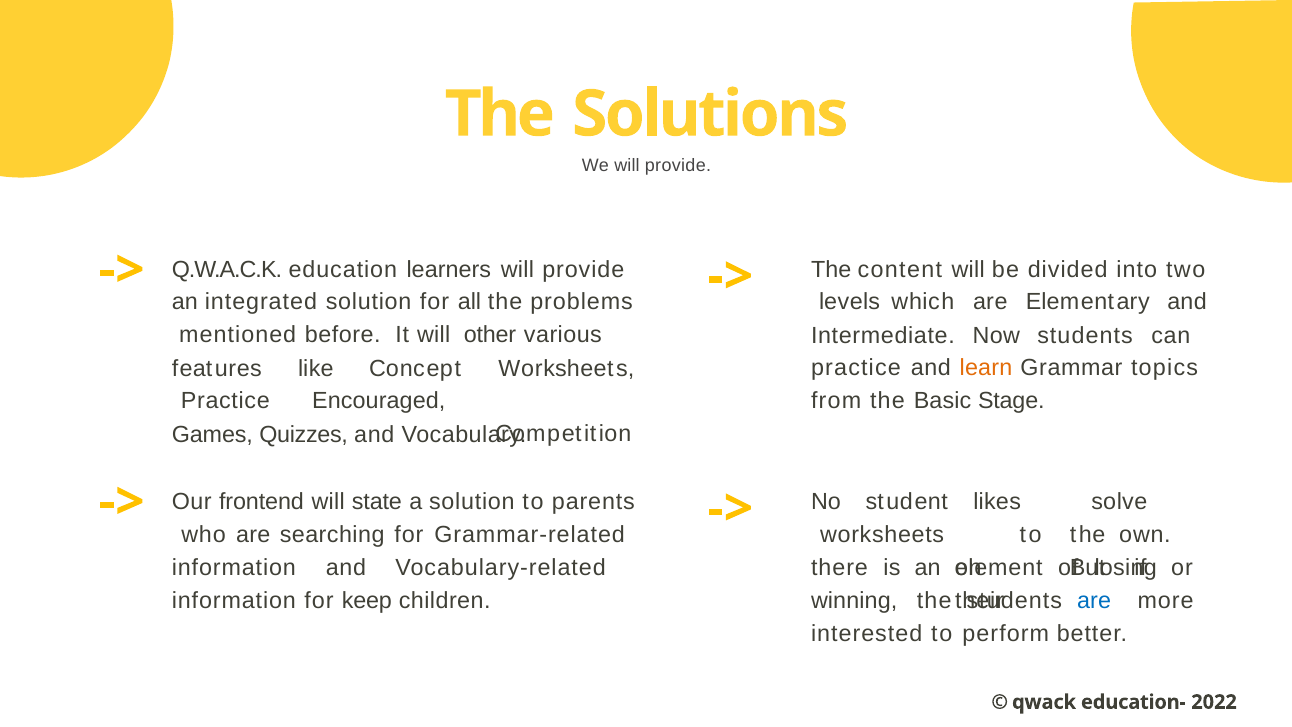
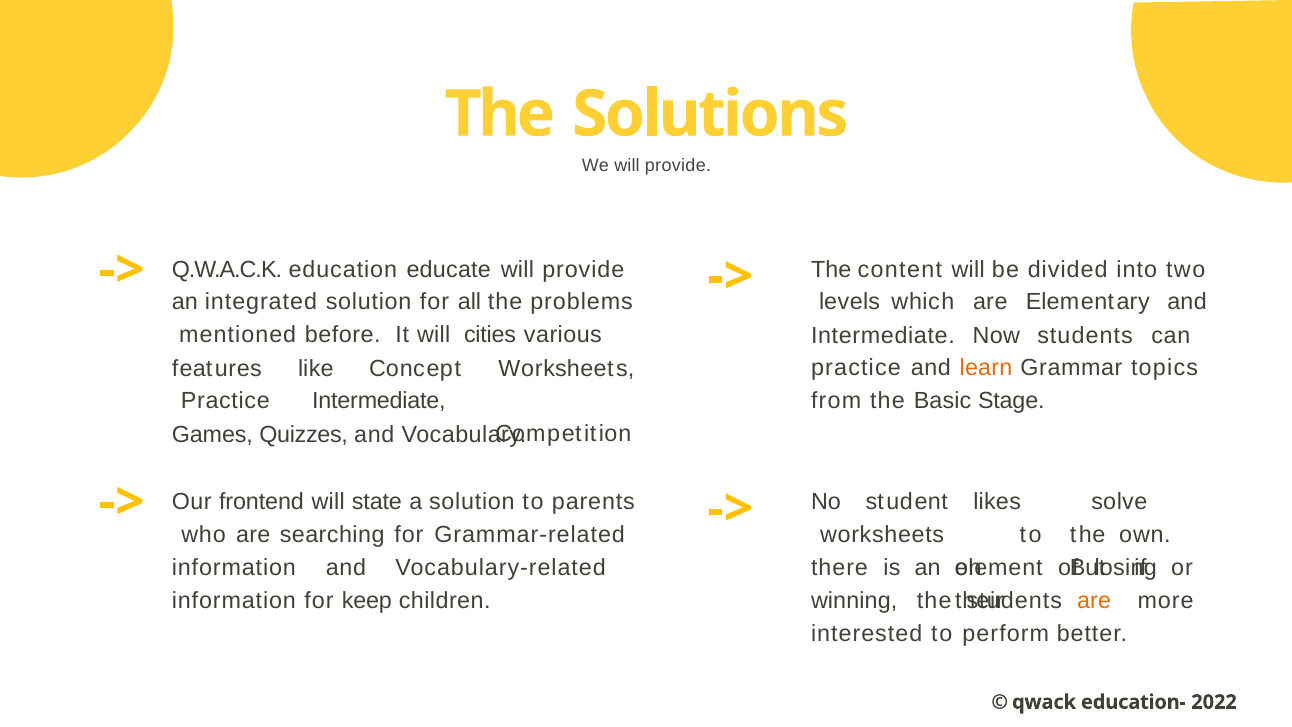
learners: learners -> educate
other: other -> cities
Practice Encouraged: Encouraged -> Intermediate
are at (1094, 601) colour: blue -> orange
